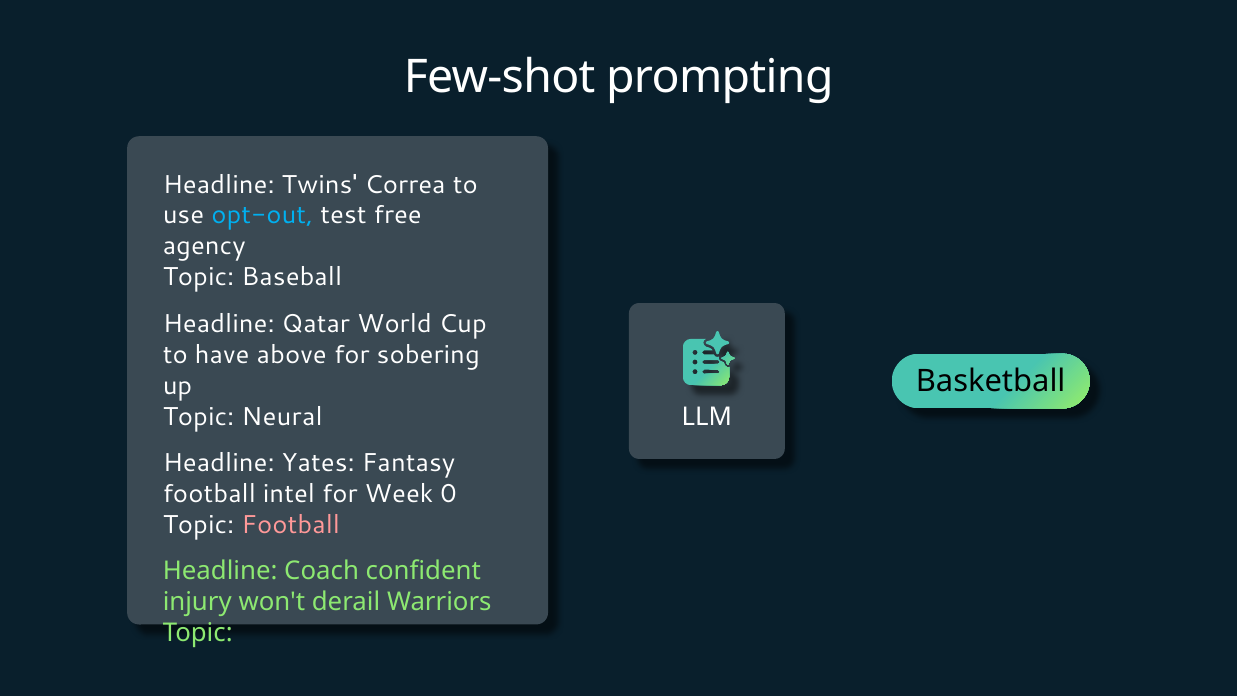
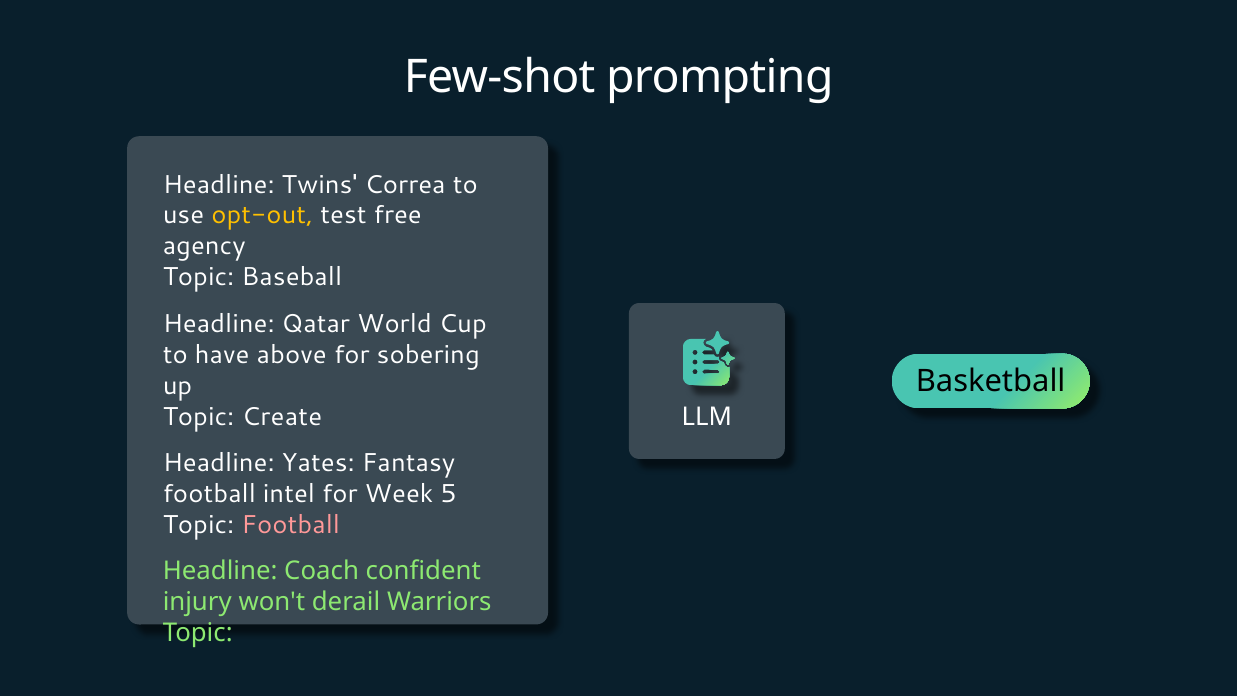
opt-out colour: light blue -> yellow
Neural: Neural -> Create
0: 0 -> 5
